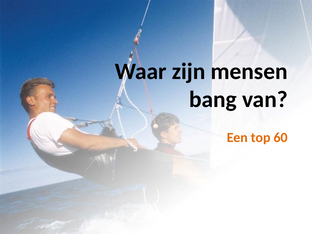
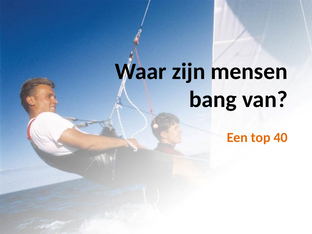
60: 60 -> 40
